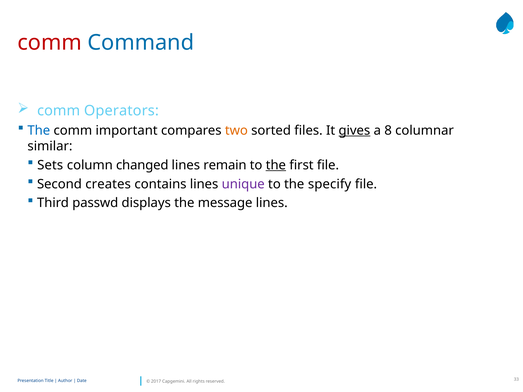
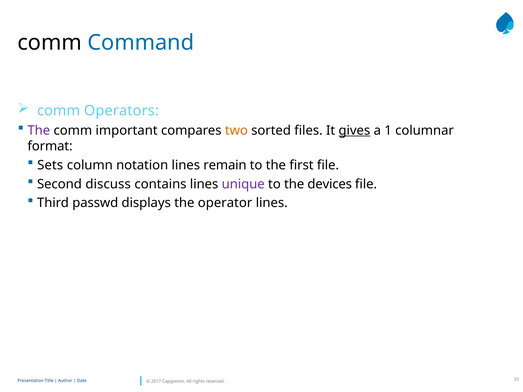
comm at (50, 43) colour: red -> black
The at (39, 131) colour: blue -> purple
8: 8 -> 1
similar: similar -> format
changed: changed -> notation
the at (276, 165) underline: present -> none
creates: creates -> discuss
specify: specify -> devices
message: message -> operator
